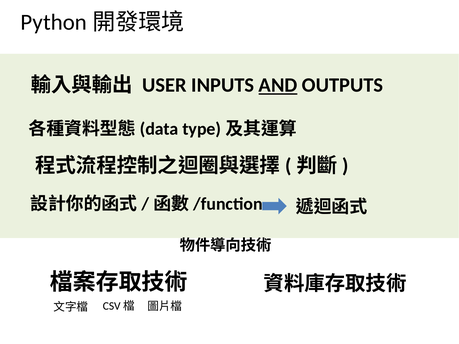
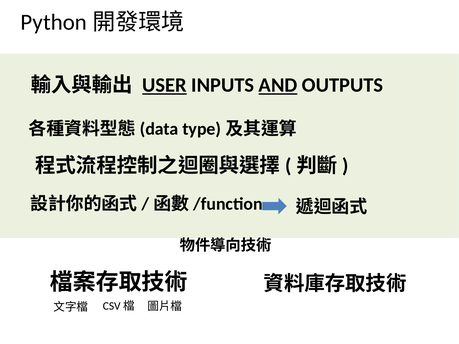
USER underline: none -> present
